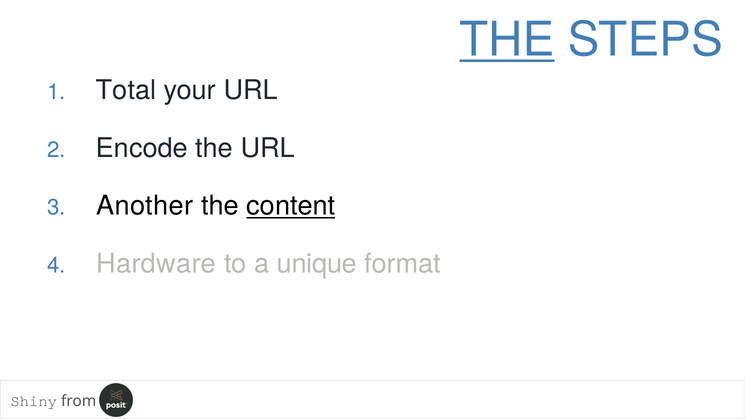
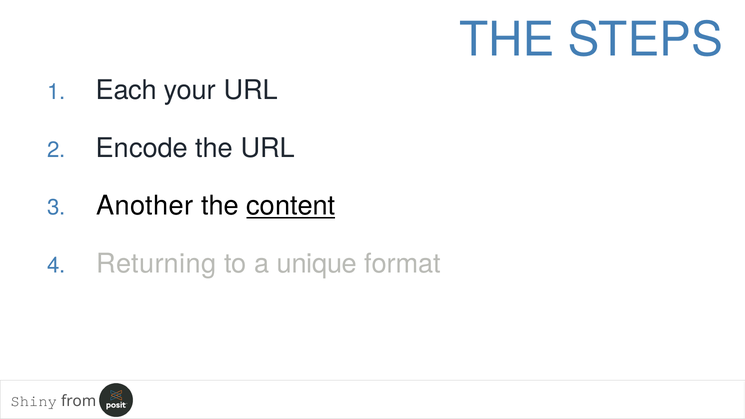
THE at (507, 40) underline: present -> none
Total: Total -> Each
Hardware: Hardware -> Returning
